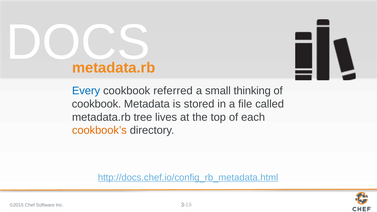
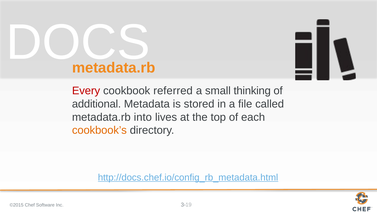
Every colour: blue -> red
cookbook at (97, 104): cookbook -> additional
tree: tree -> into
